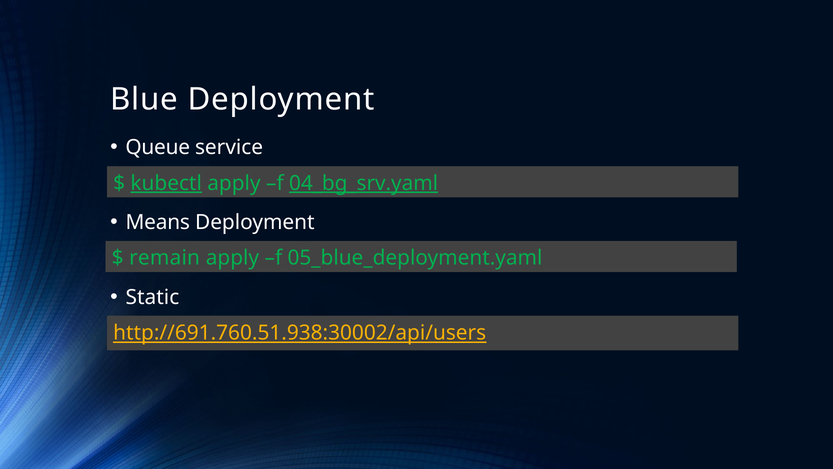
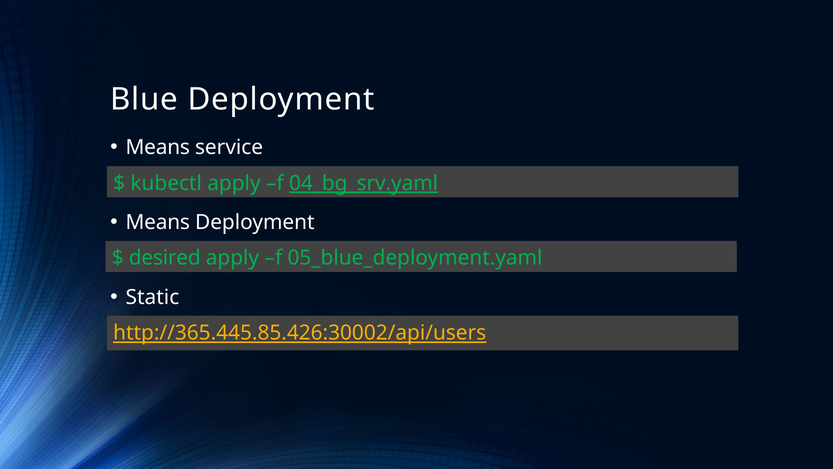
Queue at (158, 147): Queue -> Means
kubectl underline: present -> none
remain: remain -> desired
http://691.760.51.938:30002/api/users: http://691.760.51.938:30002/api/users -> http://365.445.85.426:30002/api/users
